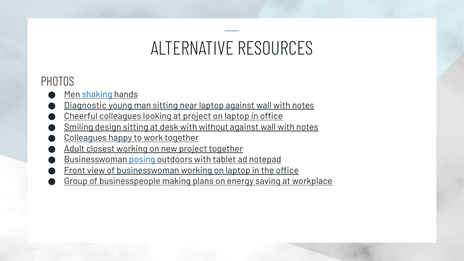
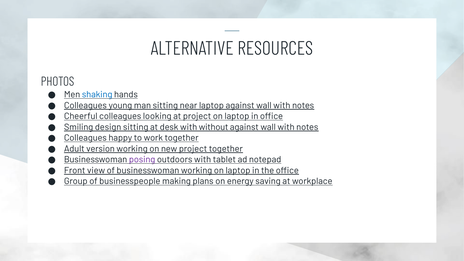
Diagnostic at (85, 105): Diagnostic -> Colleagues
closest: closest -> version
posing colour: blue -> purple
